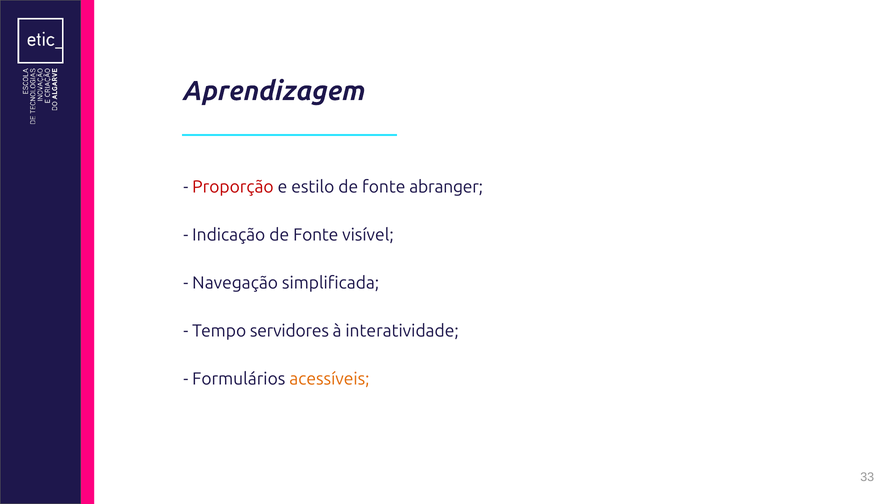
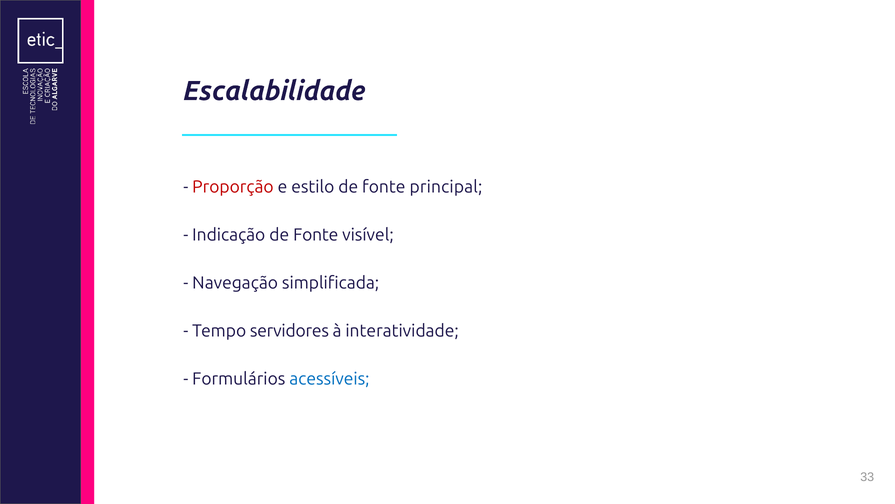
Aprendizagem: Aprendizagem -> Escalabilidade
abranger: abranger -> principal
acessíveis colour: orange -> blue
